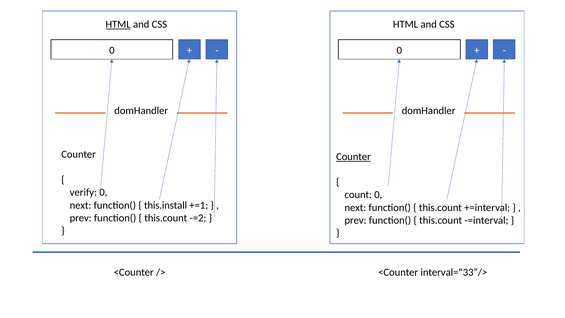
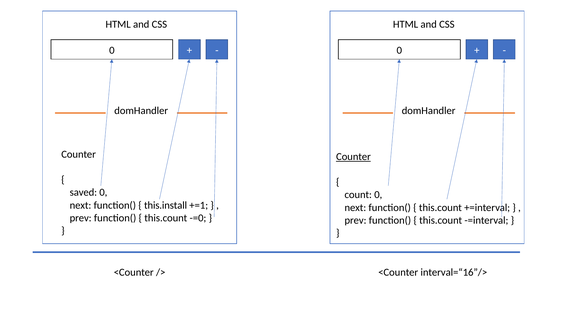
HTML at (118, 24) underline: present -> none
verify: verify -> saved
-=2: -=2 -> -=0
interval=“33”/>: interval=“33”/> -> interval=“16”/>
